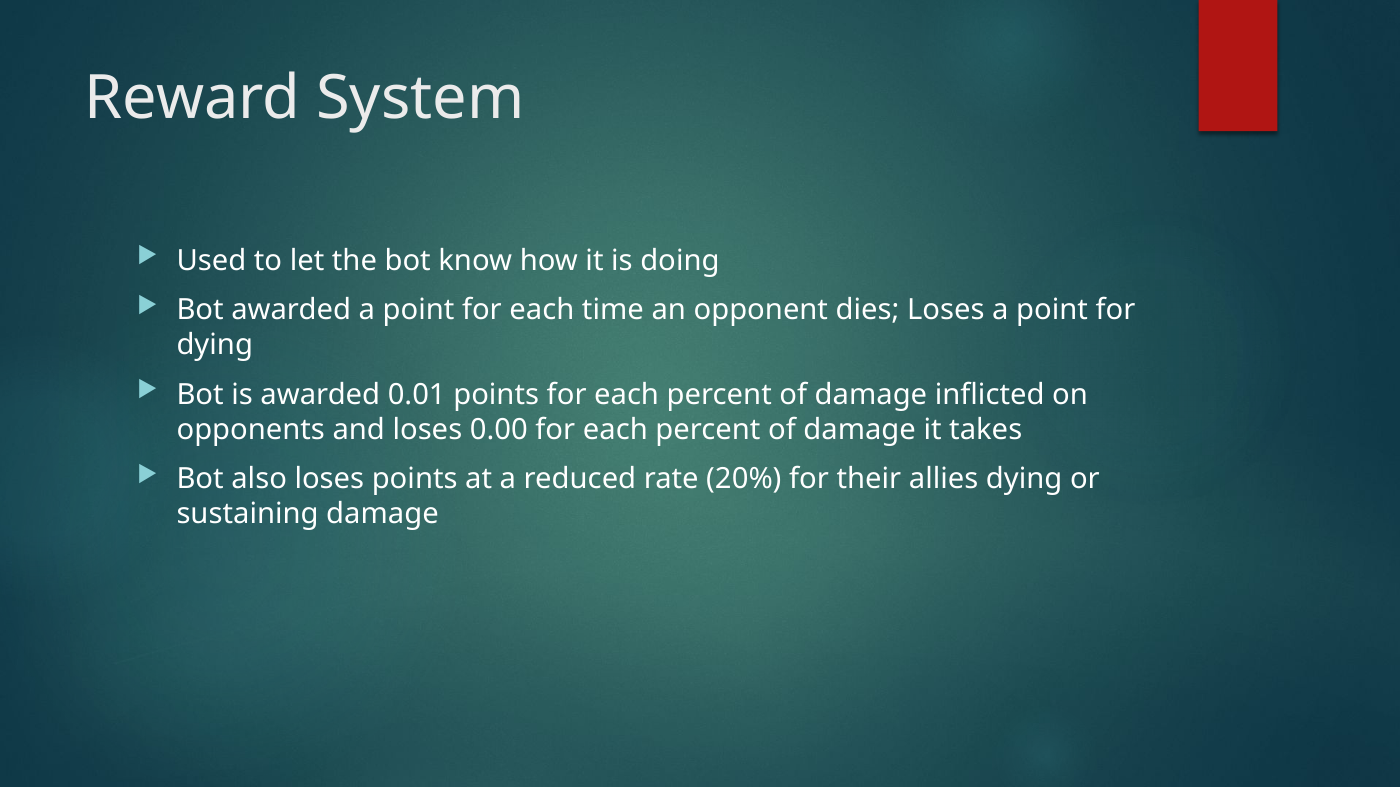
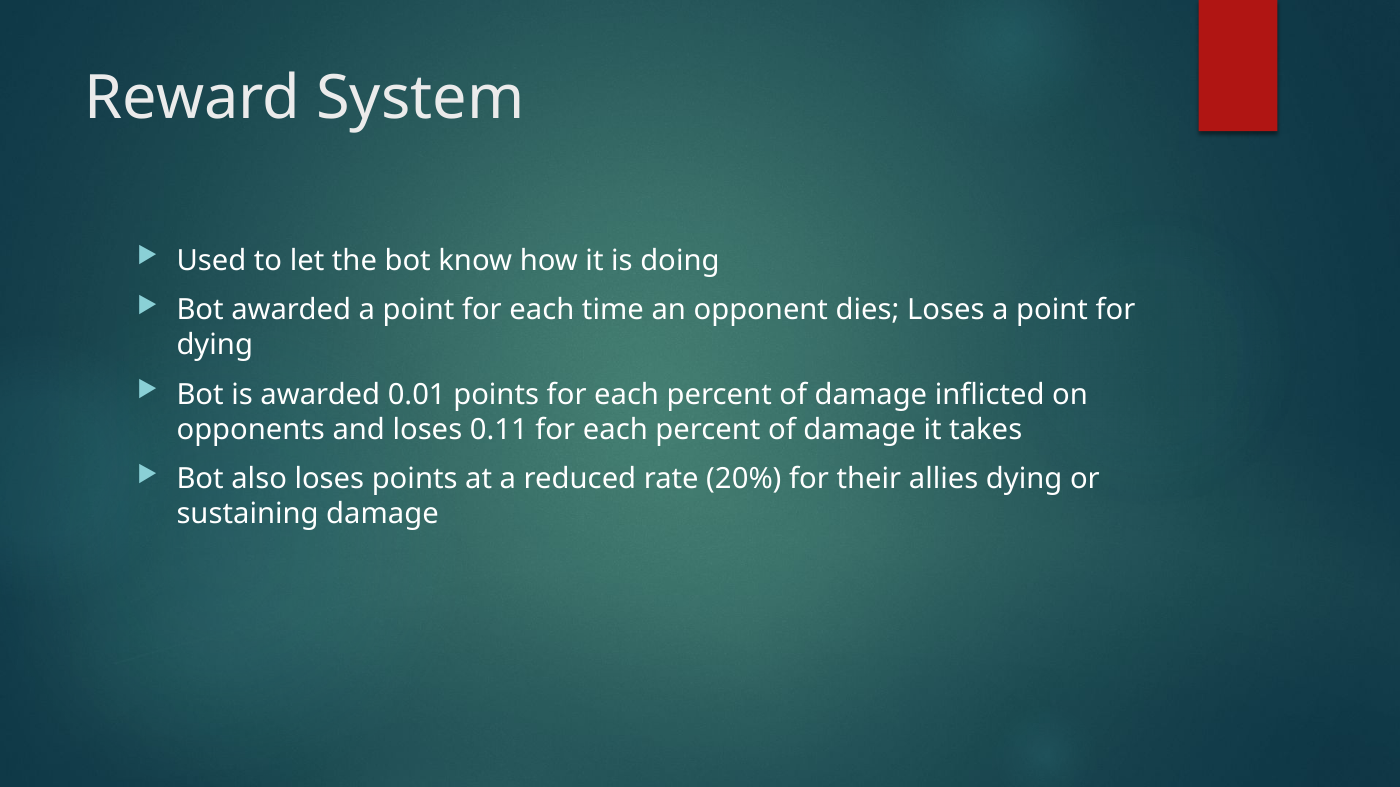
0.00: 0.00 -> 0.11
